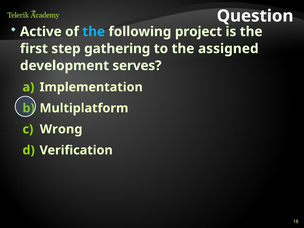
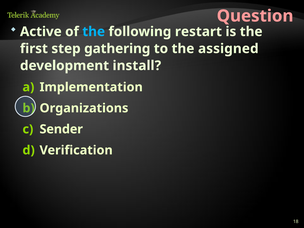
Question colour: white -> pink
project: project -> restart
serves: serves -> install
Multiplatform: Multiplatform -> Organizations
Wrong: Wrong -> Sender
